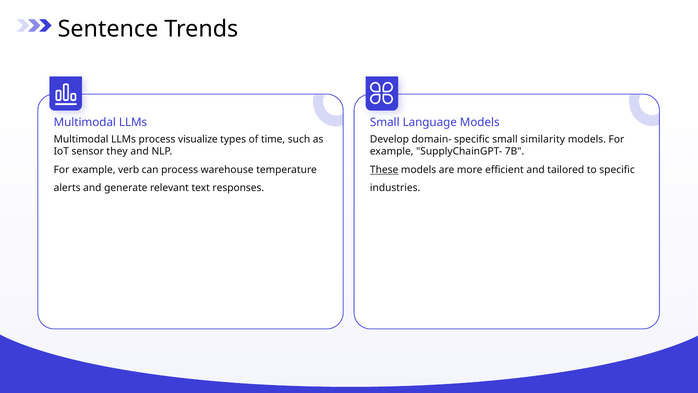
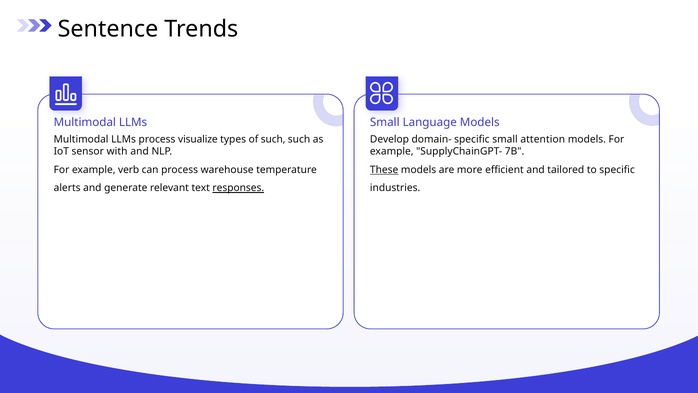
of time: time -> such
similarity: similarity -> attention
they: they -> with
responses underline: none -> present
